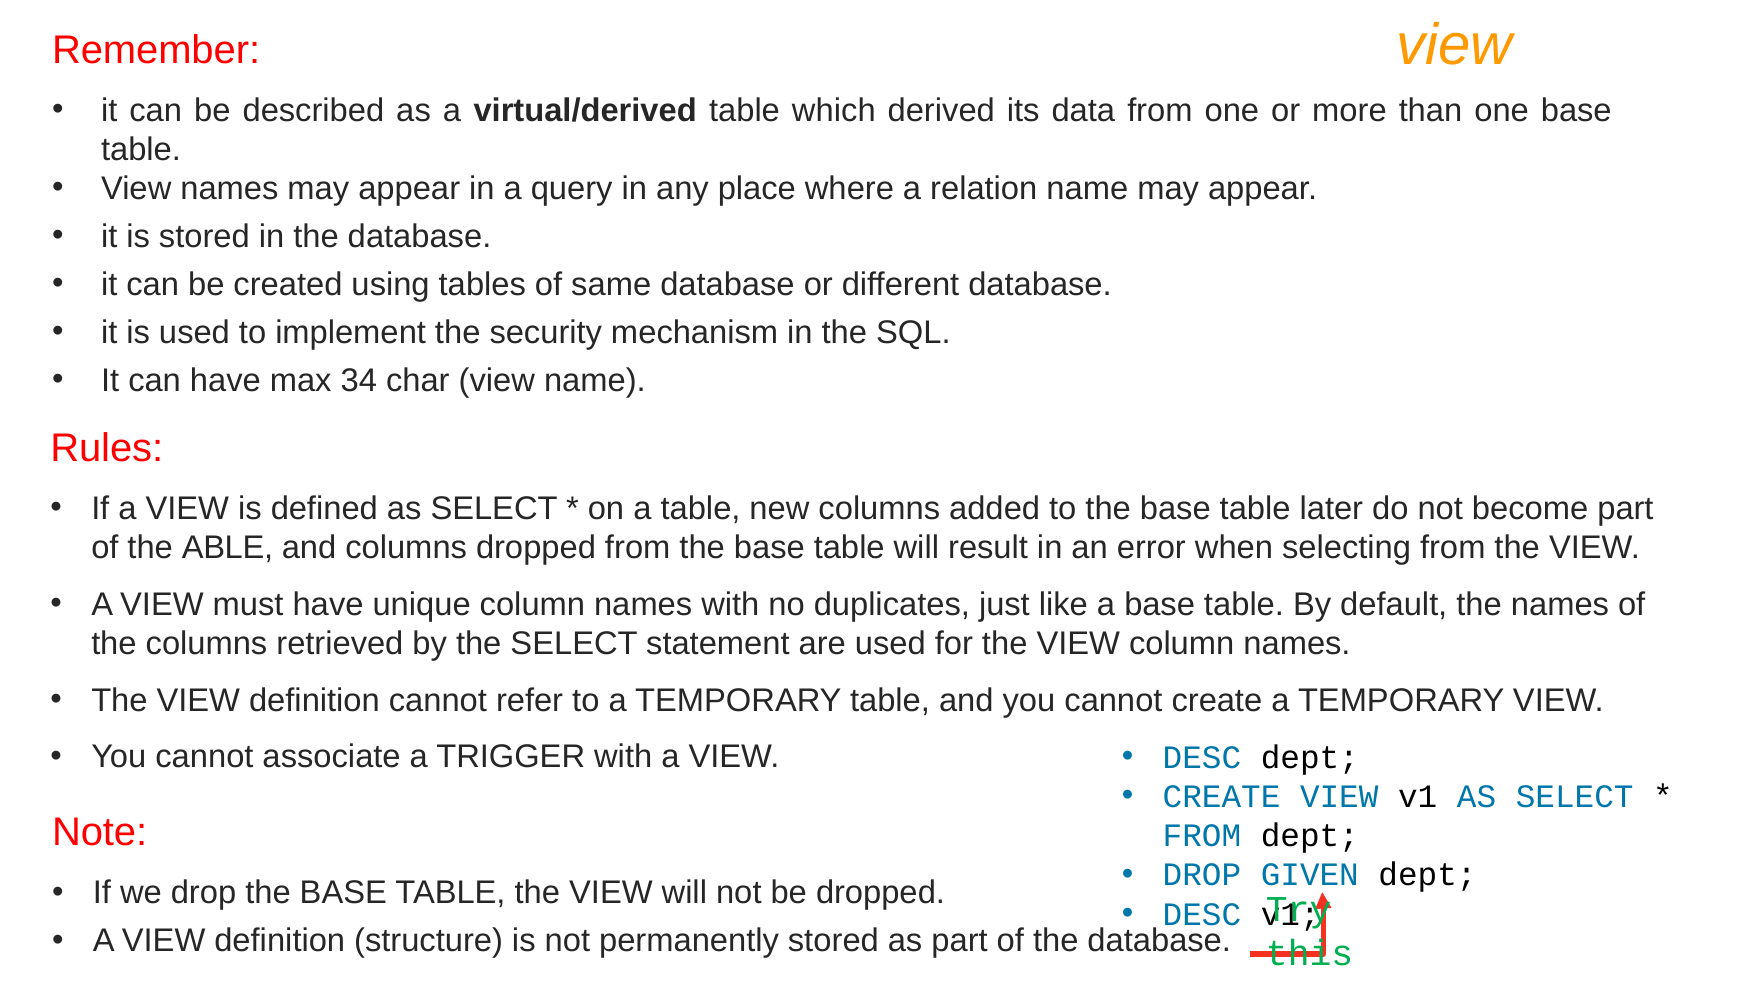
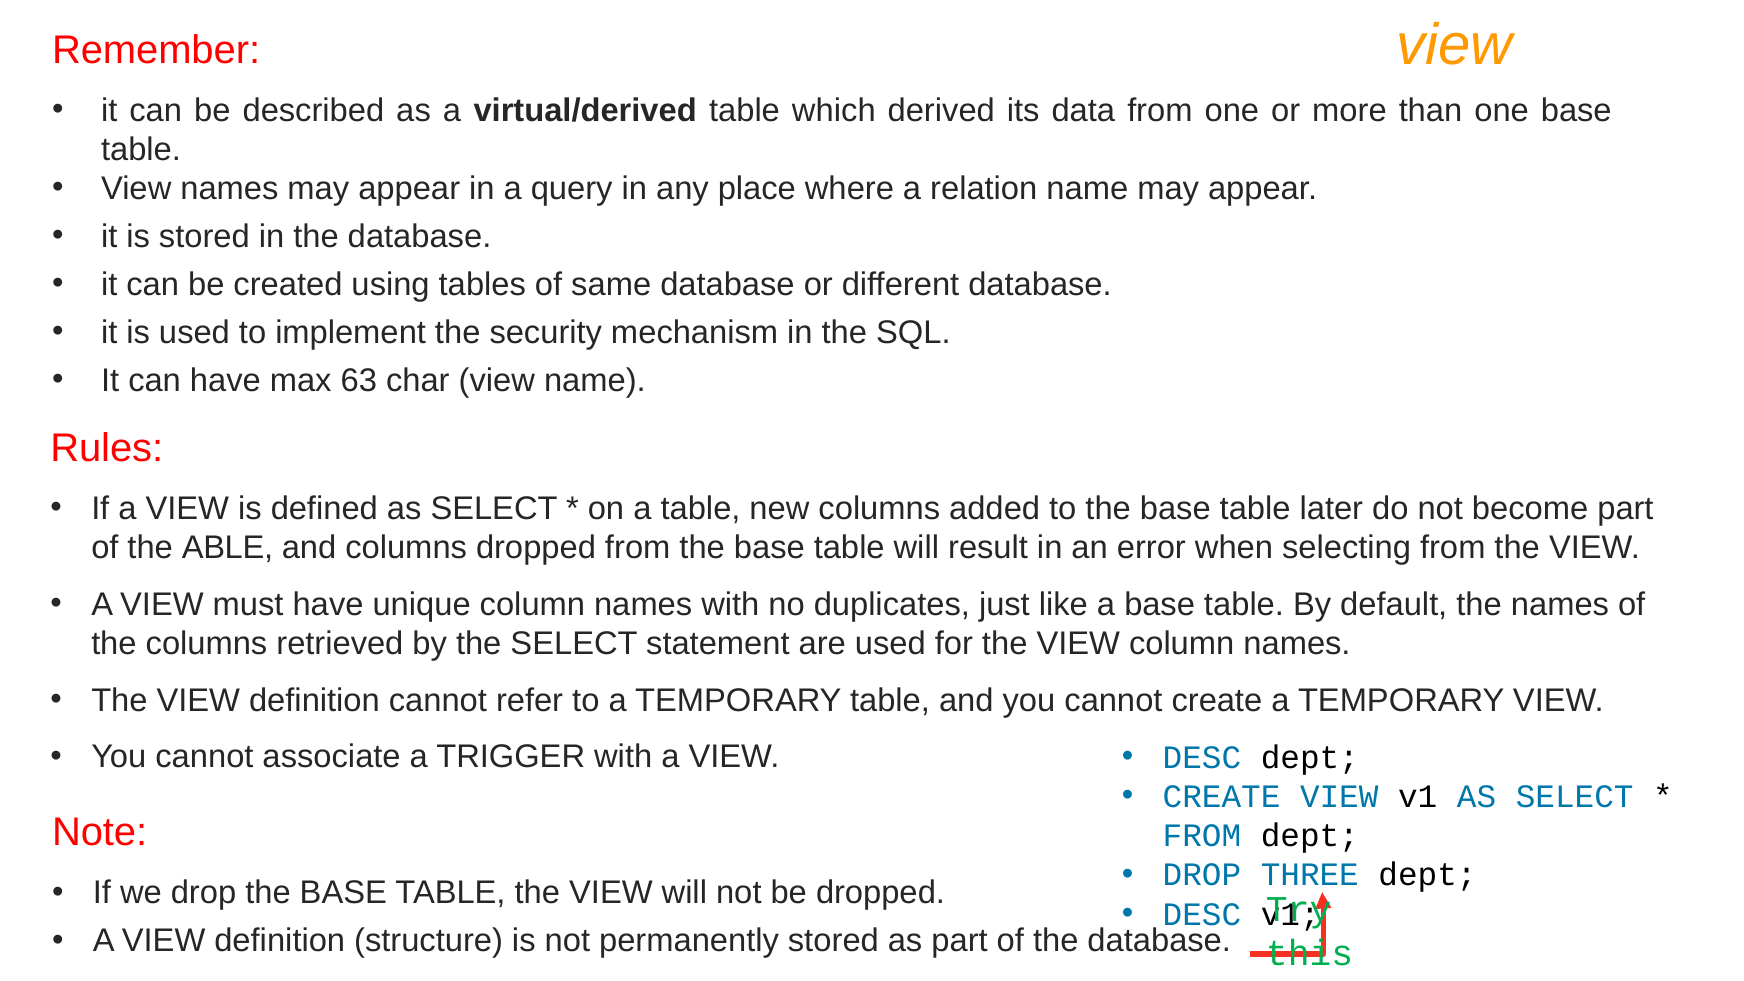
34: 34 -> 63
GIVEN: GIVEN -> THREE
